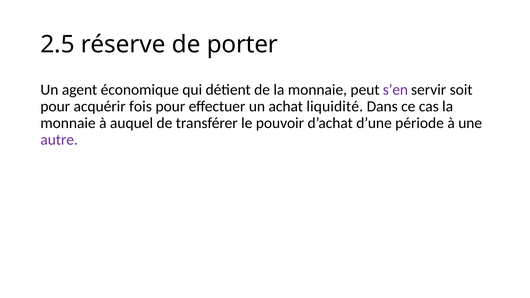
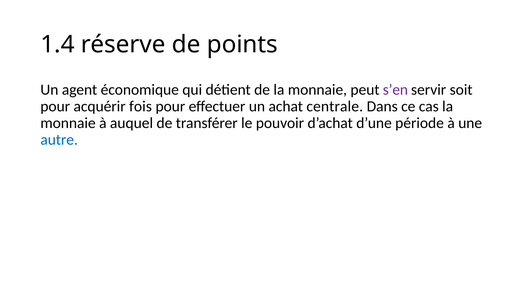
2.5: 2.5 -> 1.4
porter: porter -> points
liquidité: liquidité -> centrale
autre colour: purple -> blue
